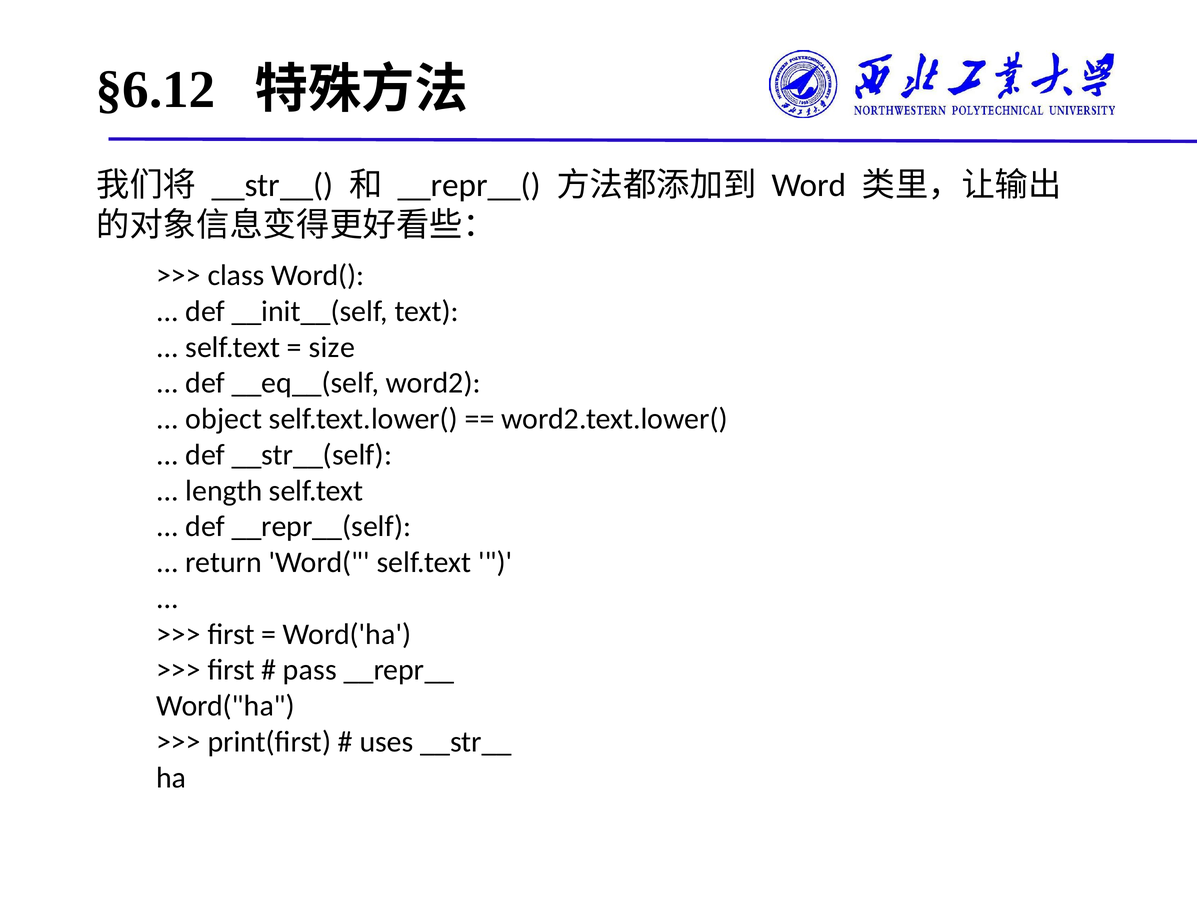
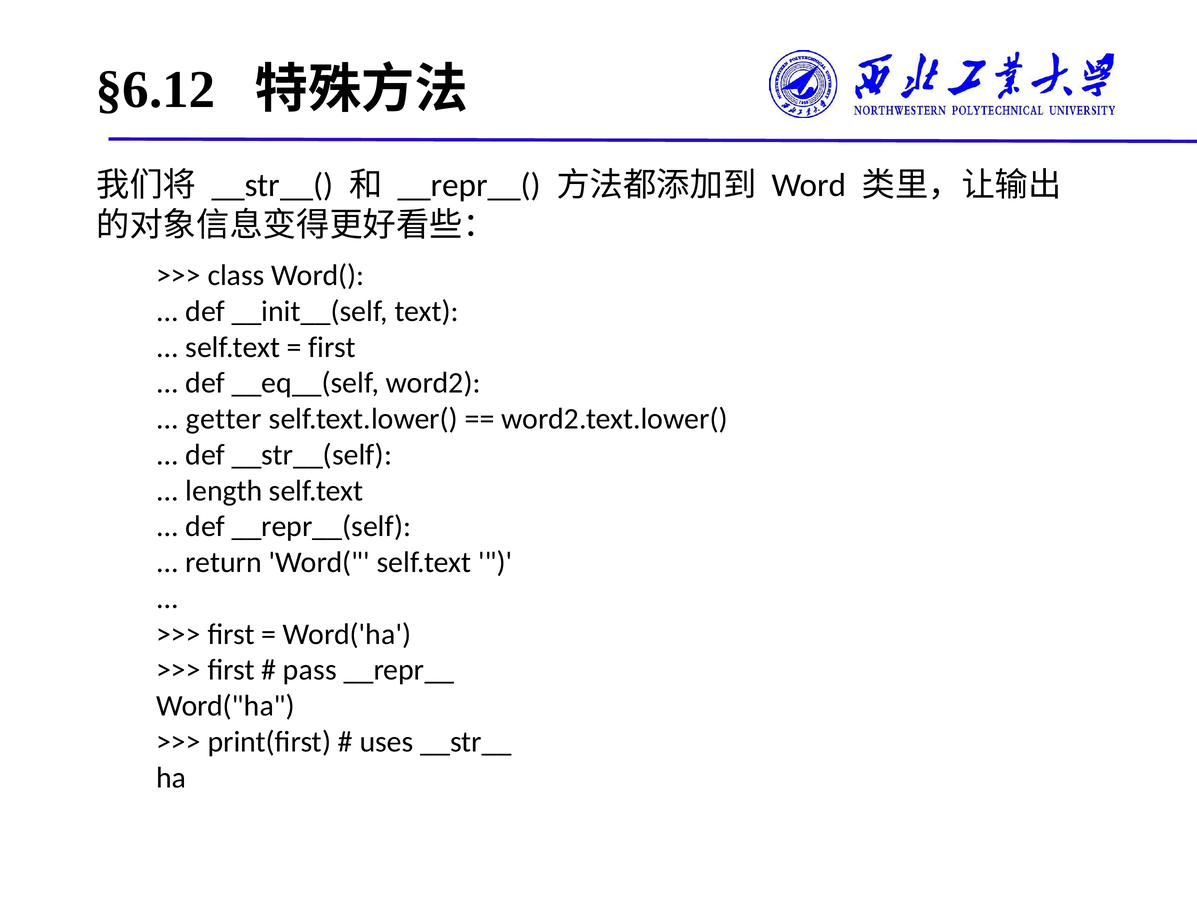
size at (332, 347): size -> first
object: object -> getter
